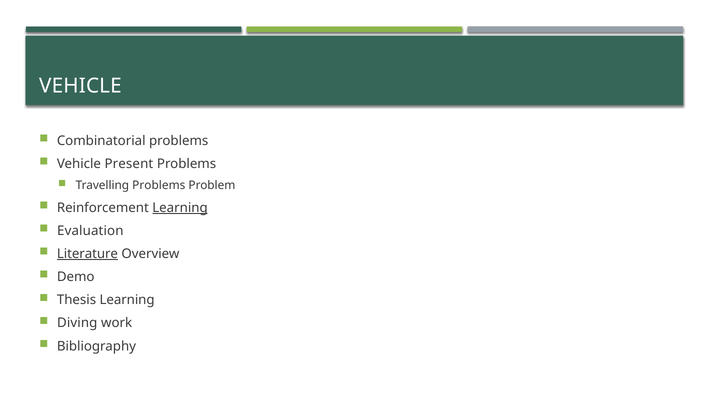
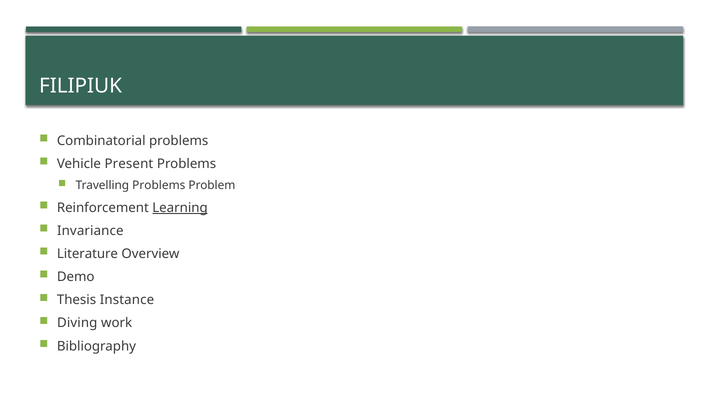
VEHICLE at (80, 86): VEHICLE -> FILIPIUK
Evaluation: Evaluation -> Invariance
Literature underline: present -> none
Thesis Learning: Learning -> Instance
